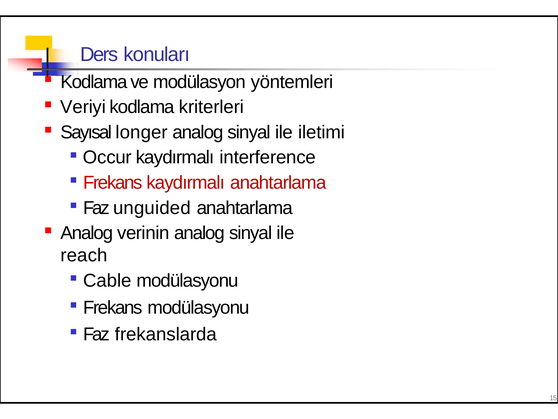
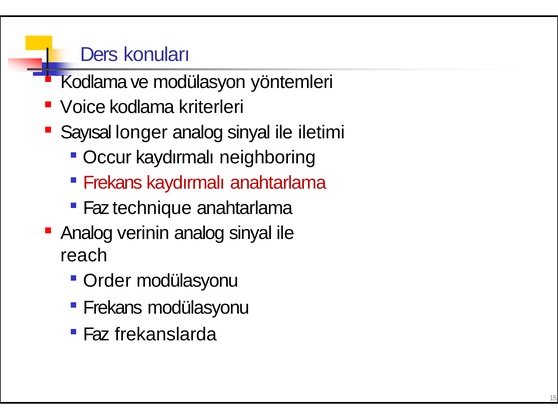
Veriyi: Veriyi -> Voice
interference: interference -> neighboring
unguided: unguided -> technique
Cable: Cable -> Order
